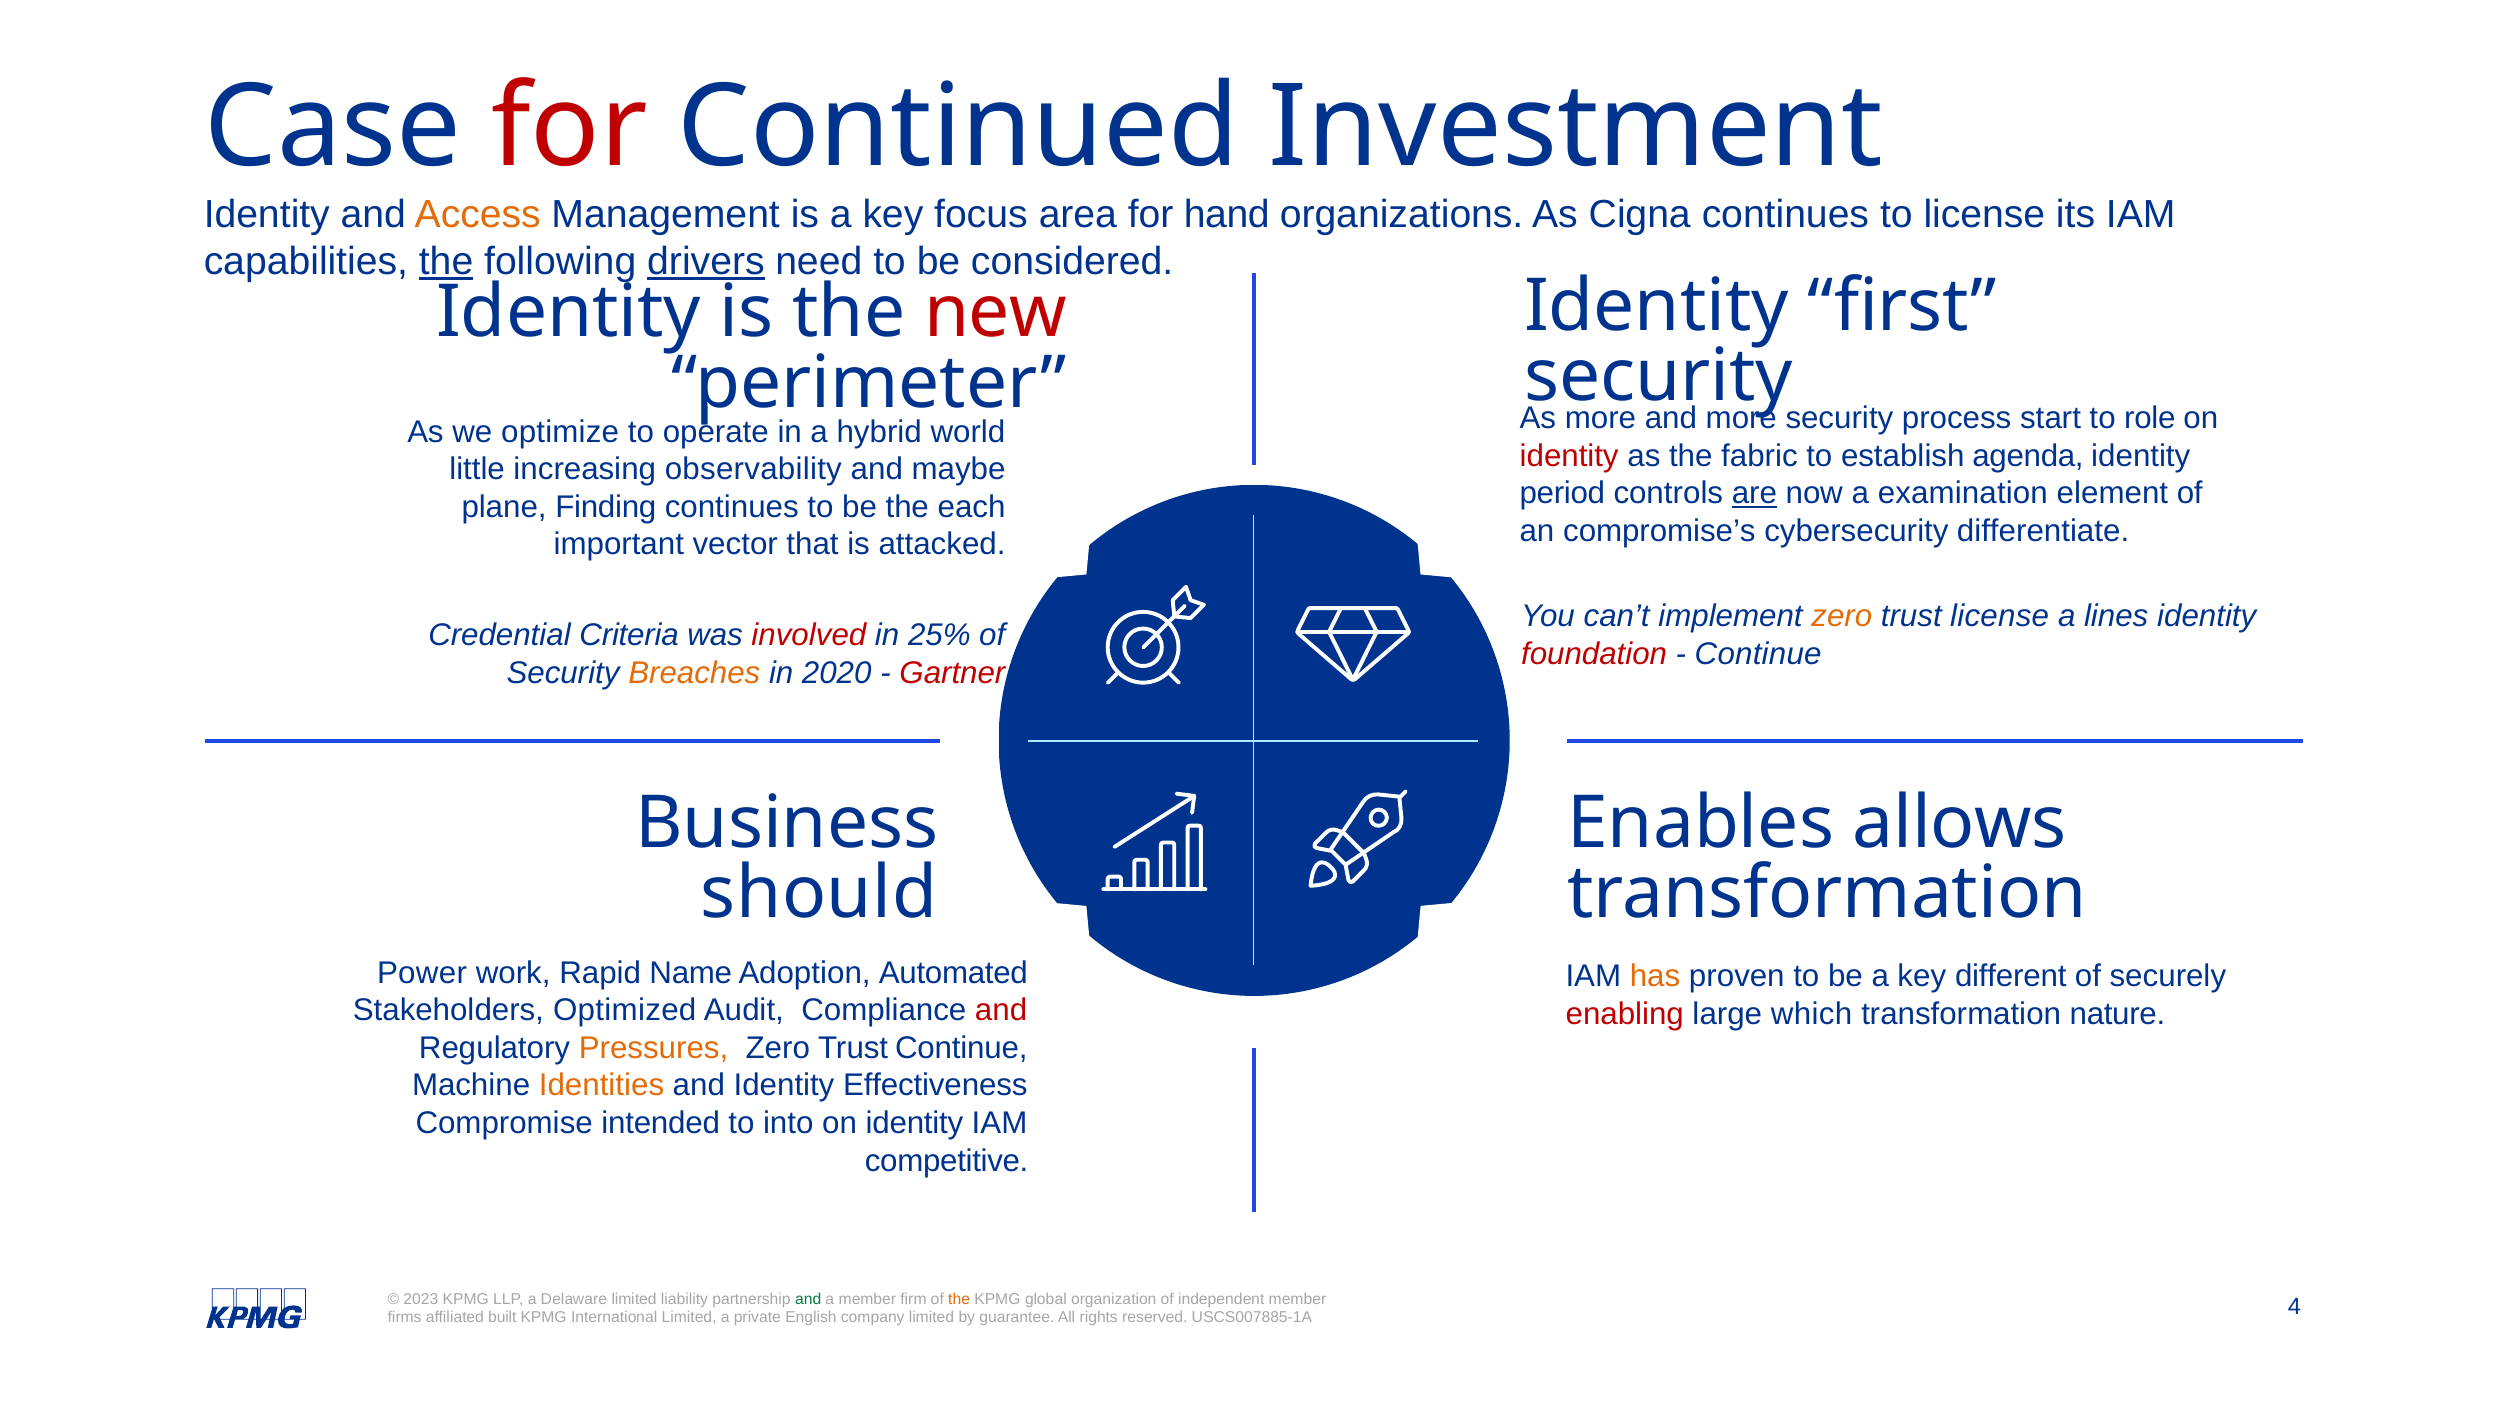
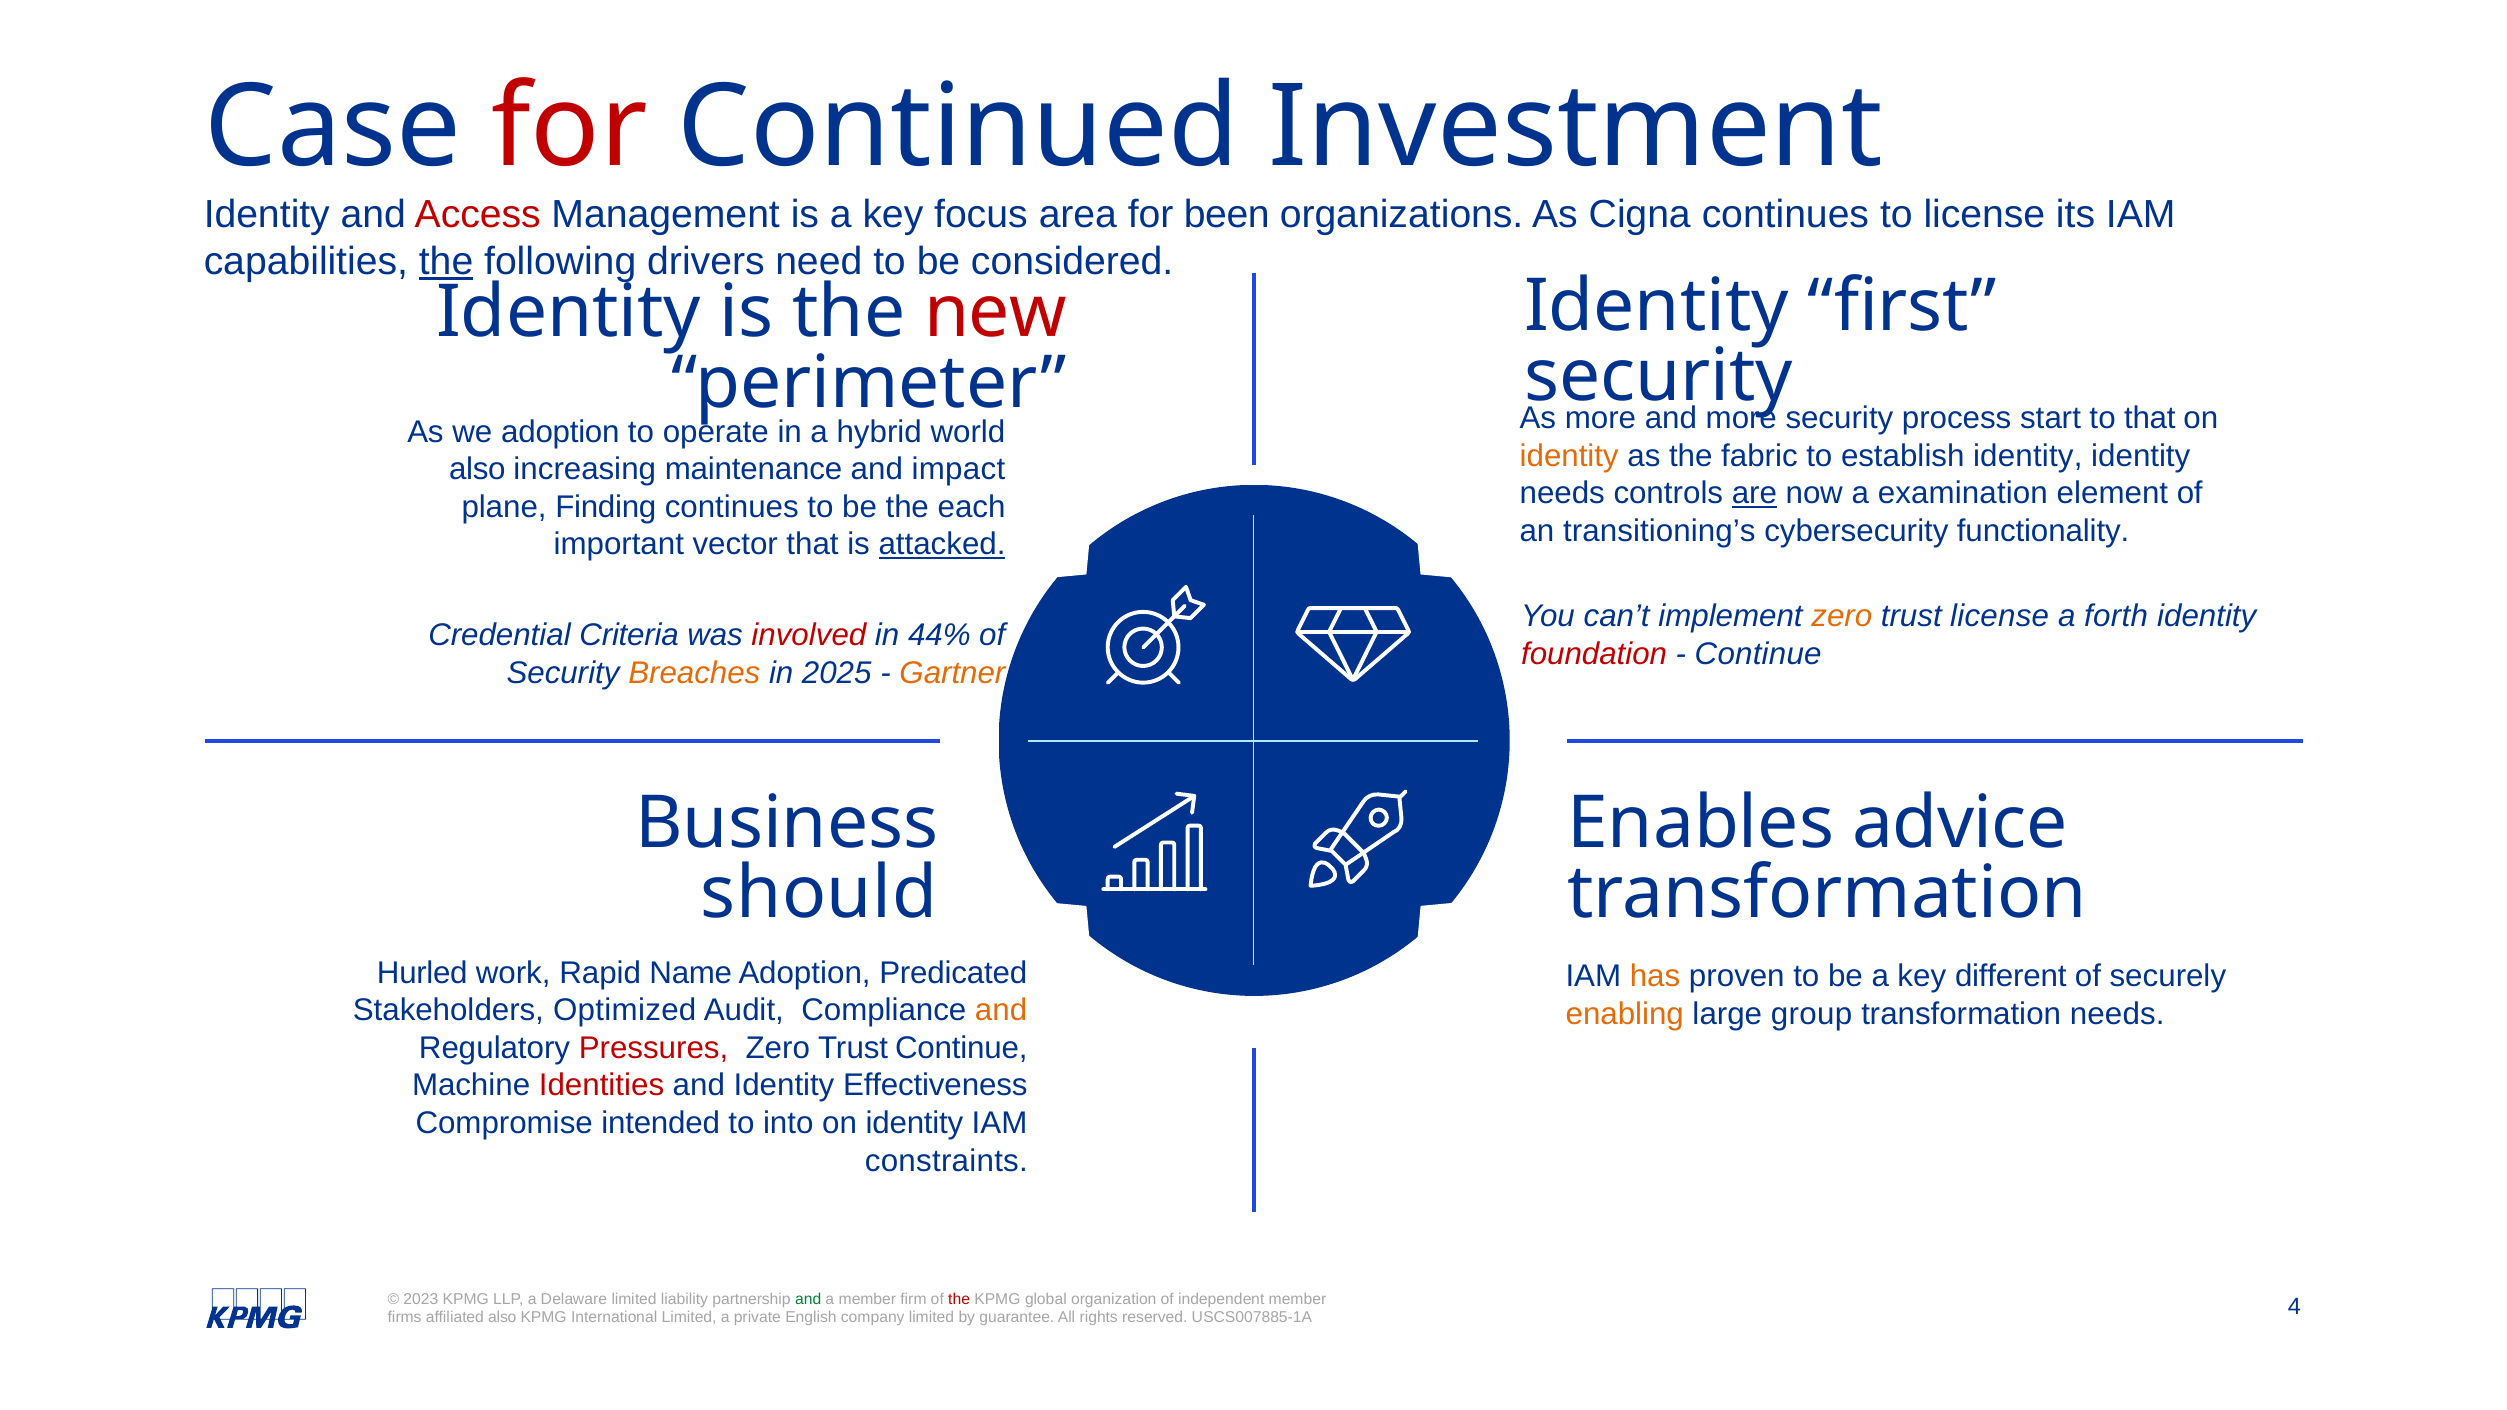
Access colour: orange -> red
hand: hand -> been
drivers underline: present -> none
to role: role -> that
we optimize: optimize -> adoption
identity at (1569, 456) colour: red -> orange
establish agenda: agenda -> identity
little at (477, 469): little -> also
observability: observability -> maintenance
maybe: maybe -> impact
period at (1562, 493): period -> needs
compromise’s: compromise’s -> transitioning’s
differentiate: differentiate -> functionality
attacked underline: none -> present
lines: lines -> forth
25%: 25% -> 44%
2020: 2020 -> 2025
Gartner colour: red -> orange
allows: allows -> advice
Power: Power -> Hurled
Automated: Automated -> Predicated
and at (1001, 1010) colour: red -> orange
enabling colour: red -> orange
which: which -> group
transformation nature: nature -> needs
Pressures colour: orange -> red
Identities colour: orange -> red
competitive: competitive -> constraints
the at (959, 1299) colour: orange -> red
built at (502, 1318): built -> also
